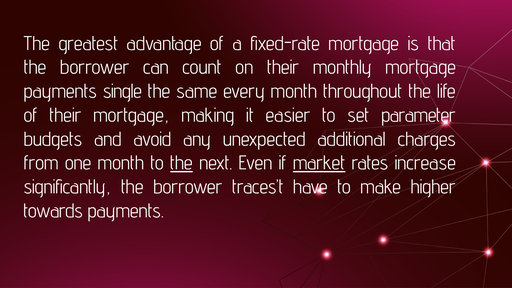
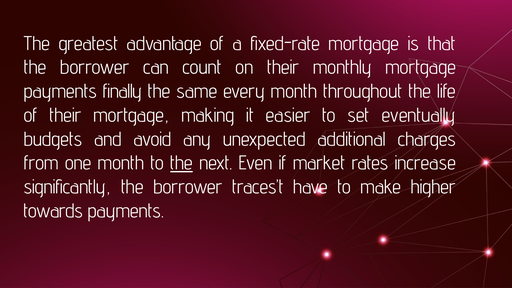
single: single -> finally
parameter: parameter -> eventually
market underline: present -> none
